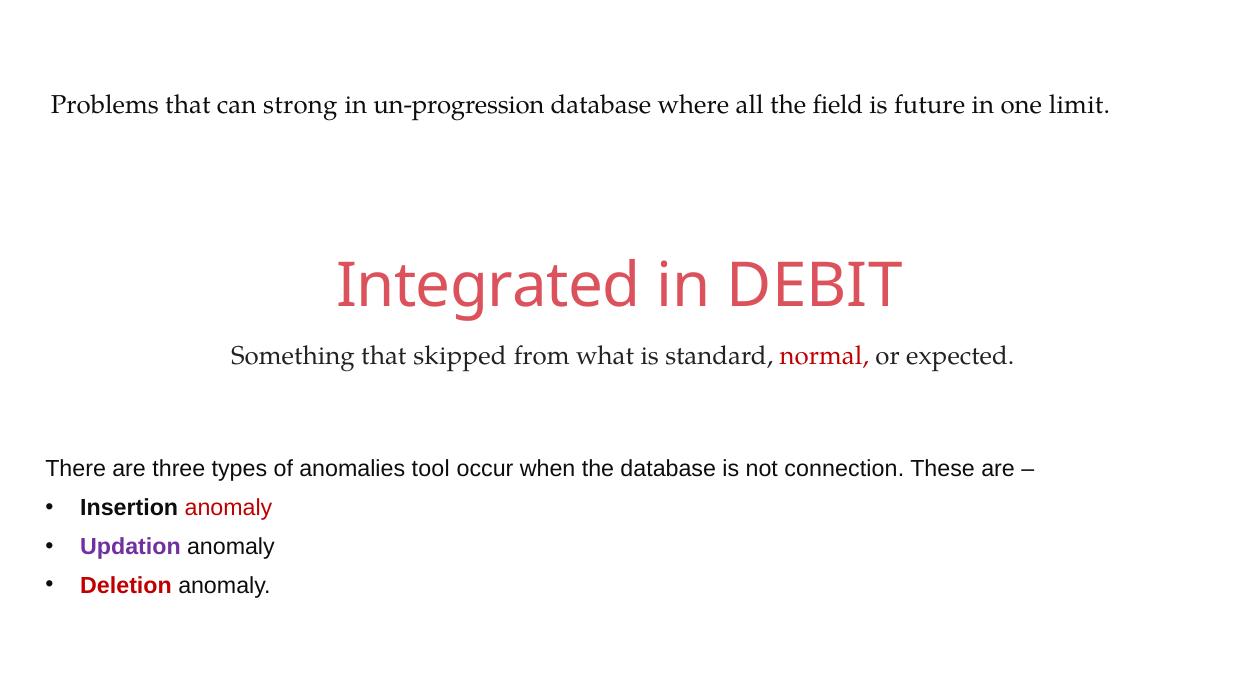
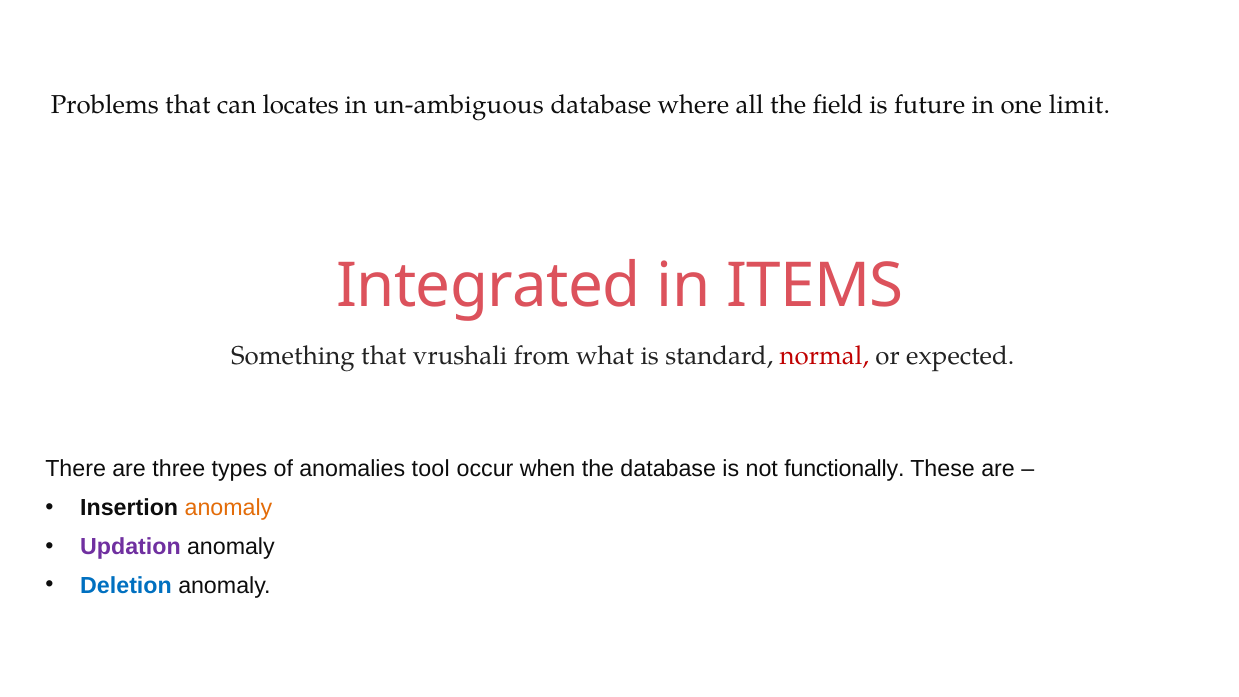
strong: strong -> locates
un-progression: un-progression -> un-ambiguous
DEBIT: DEBIT -> ITEMS
skipped: skipped -> vrushali
connection: connection -> functionally
anomaly at (228, 508) colour: red -> orange
Deletion colour: red -> blue
